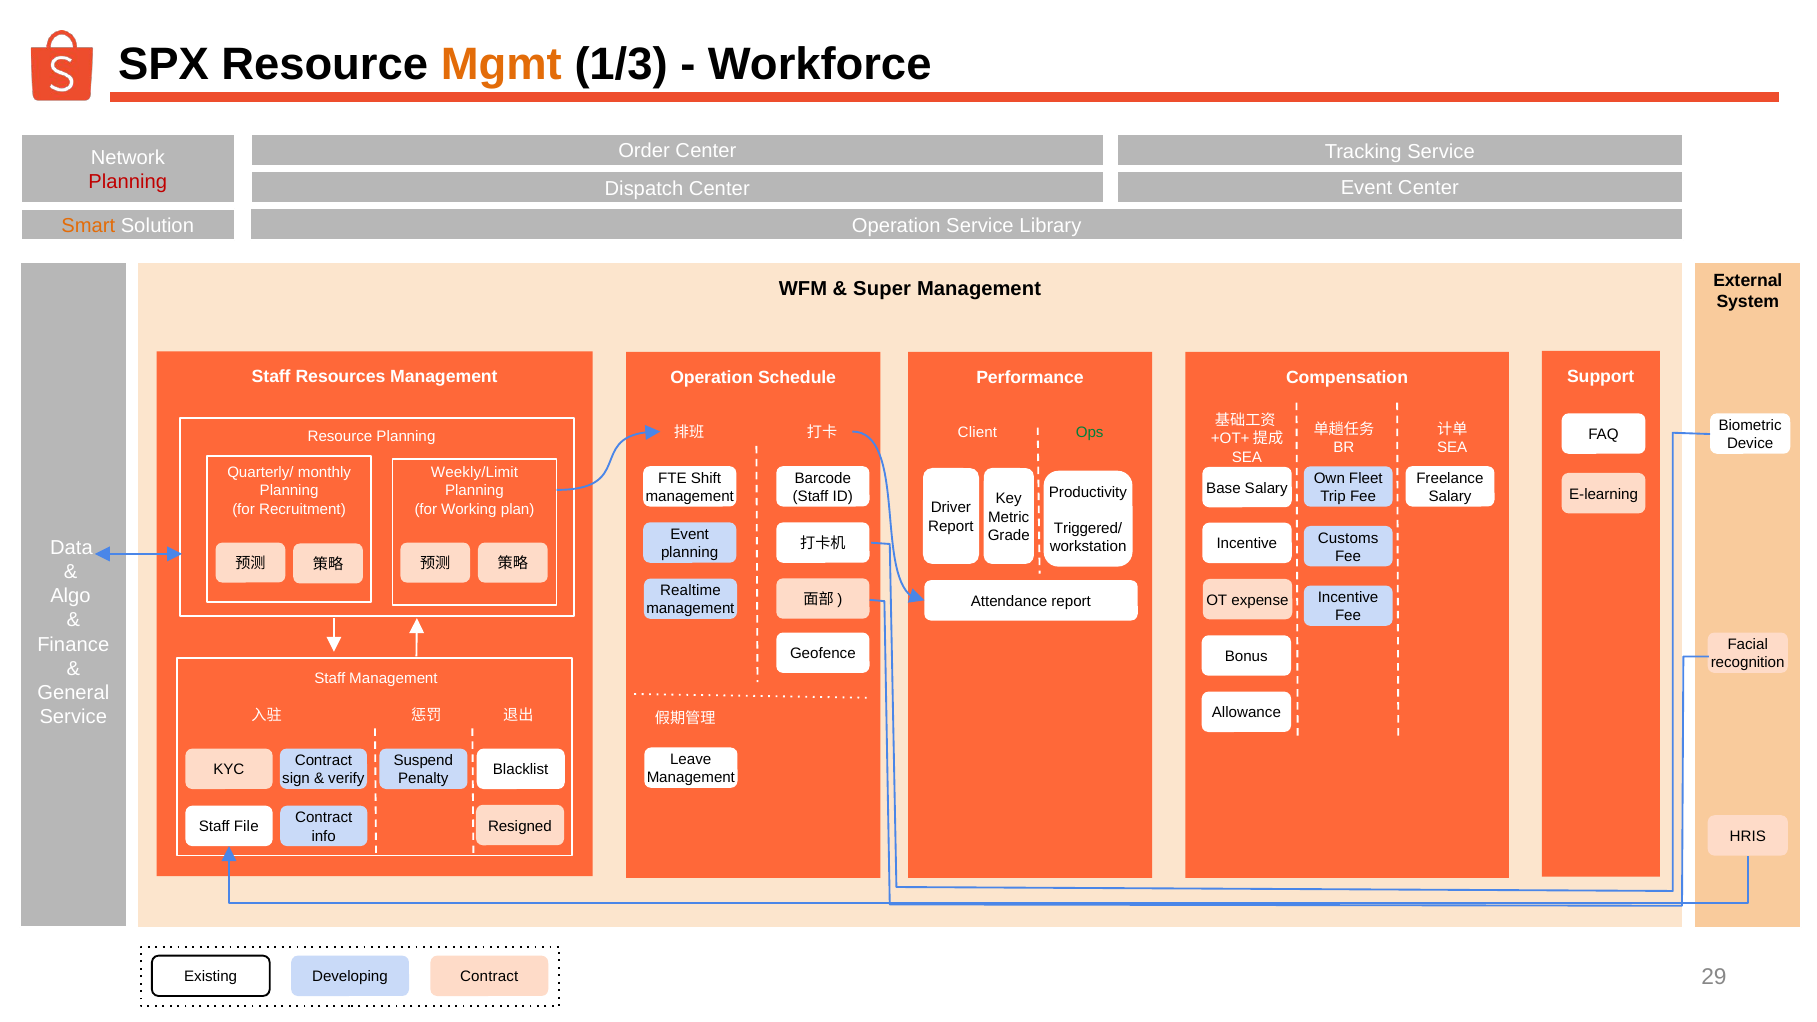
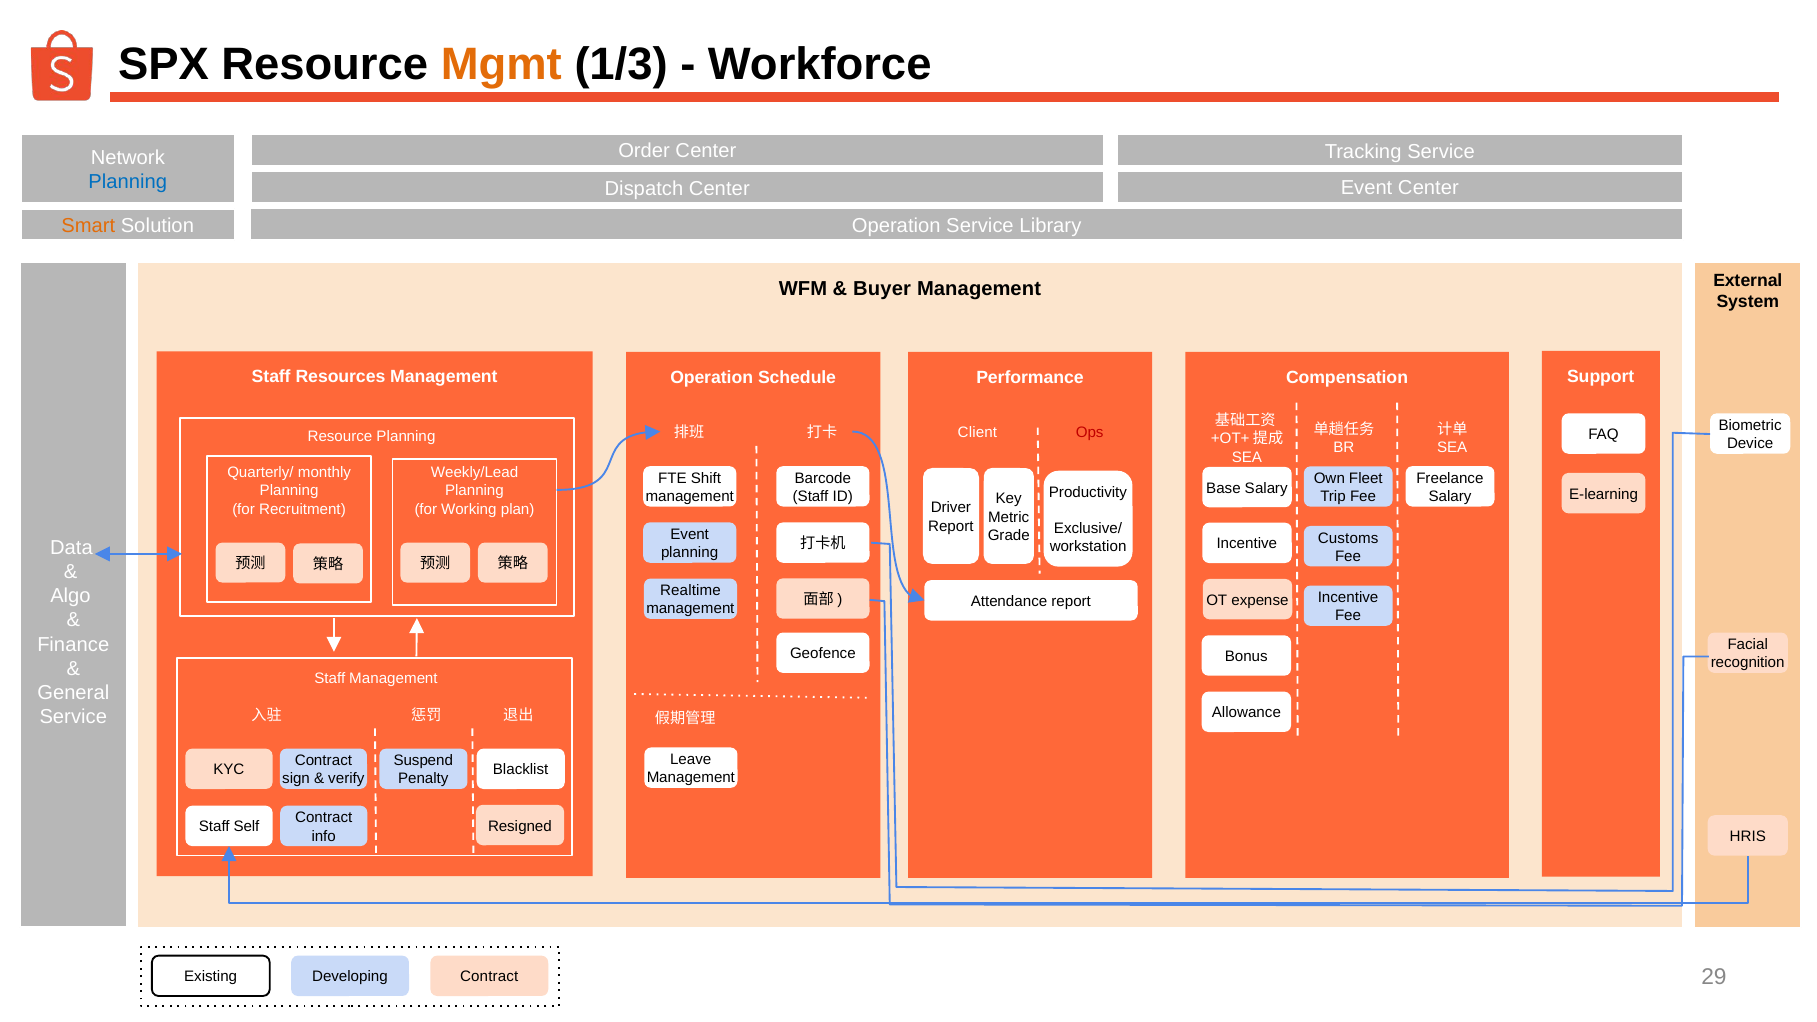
Planning at (128, 182) colour: red -> blue
Super: Super -> Buyer
Ops colour: green -> red
Weekly/Limit: Weekly/Limit -> Weekly/Lead
Triggered/: Triggered/ -> Exclusive/
File: File -> Self
